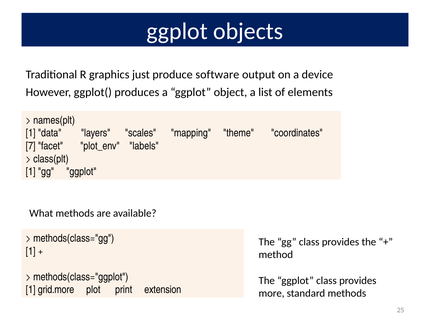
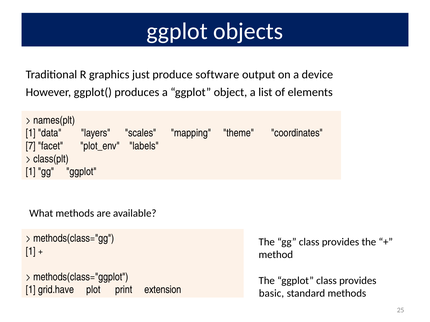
grid.more: grid.more -> grid.have
more: more -> basic
